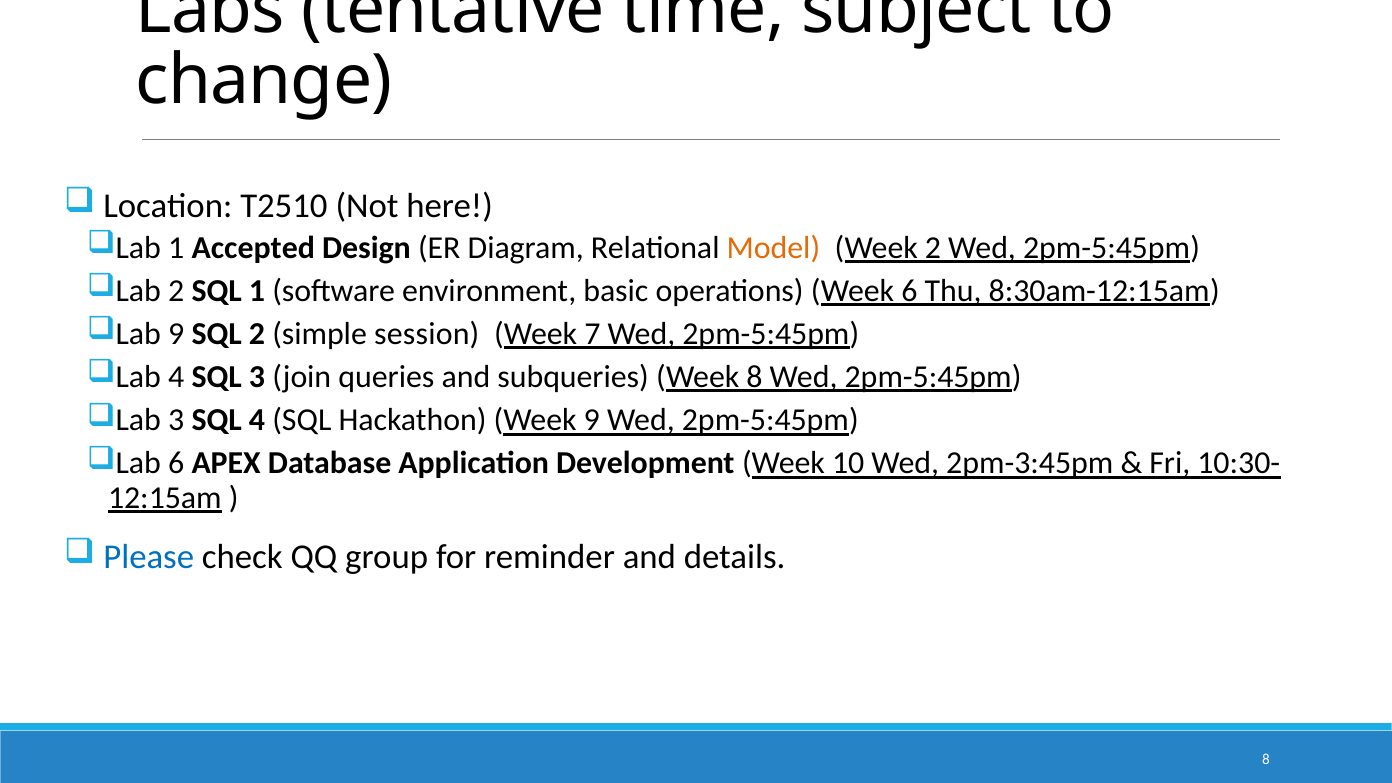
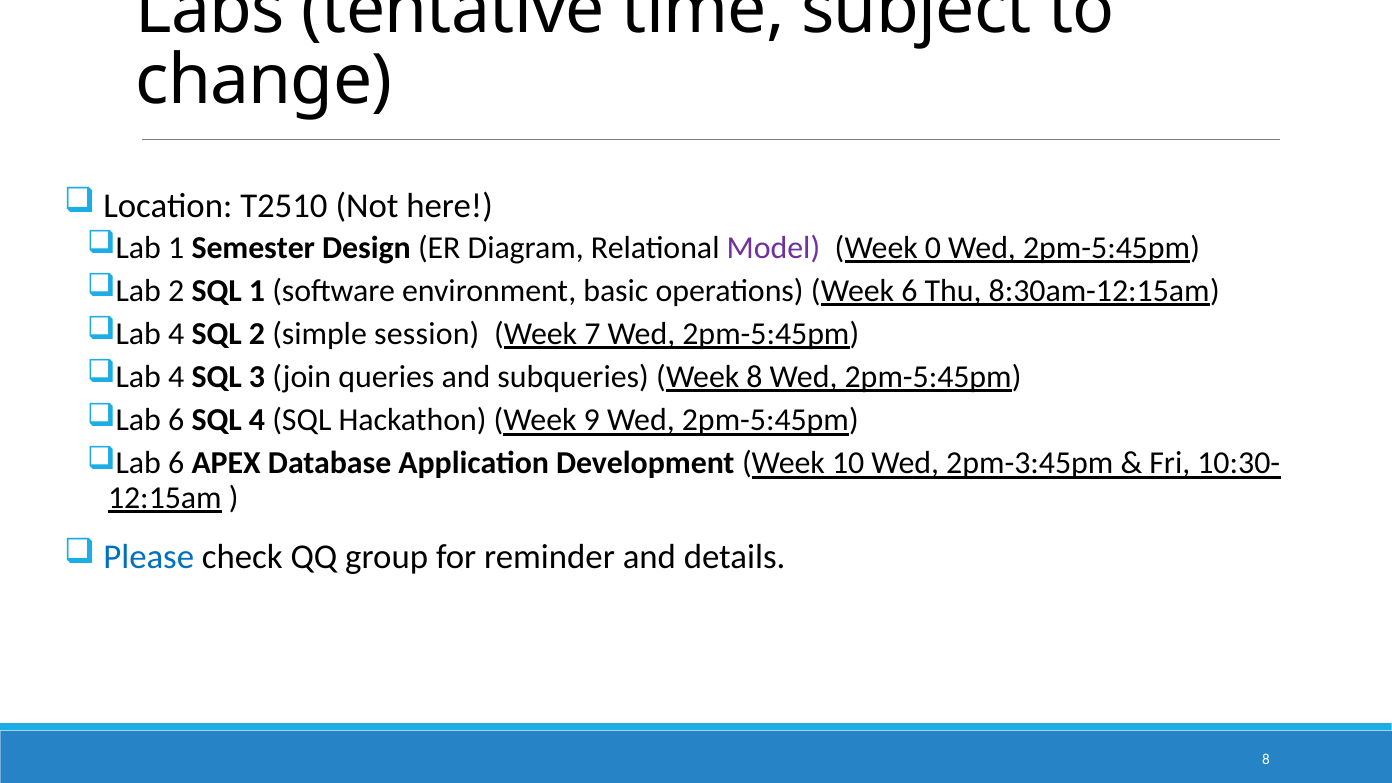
Accepted: Accepted -> Semester
Model colour: orange -> purple
Week 2: 2 -> 0
9 at (176, 334): 9 -> 4
3 at (176, 420): 3 -> 6
